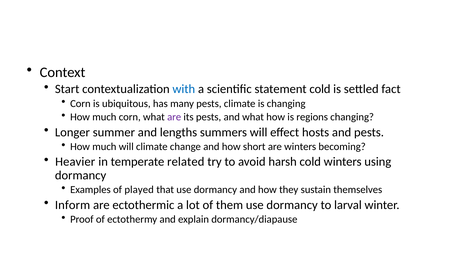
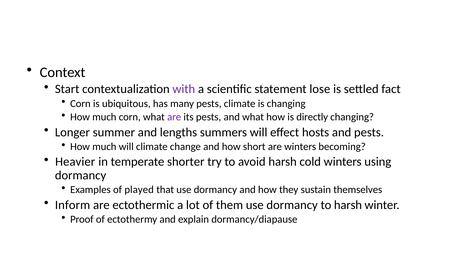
with colour: blue -> purple
statement cold: cold -> lose
regions: regions -> directly
related: related -> shorter
to larval: larval -> harsh
